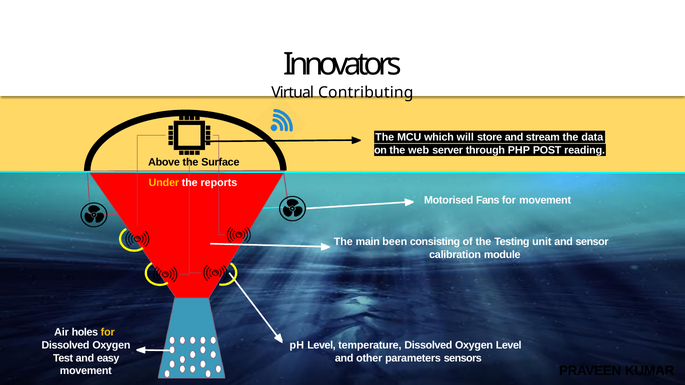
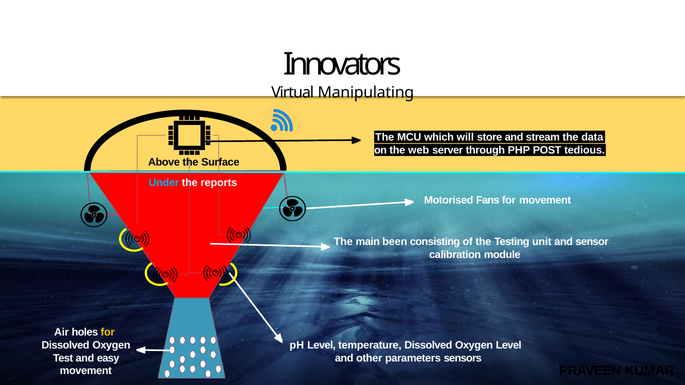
Contributing: Contributing -> Manipulating
reading: reading -> tedious
Under colour: yellow -> light blue
